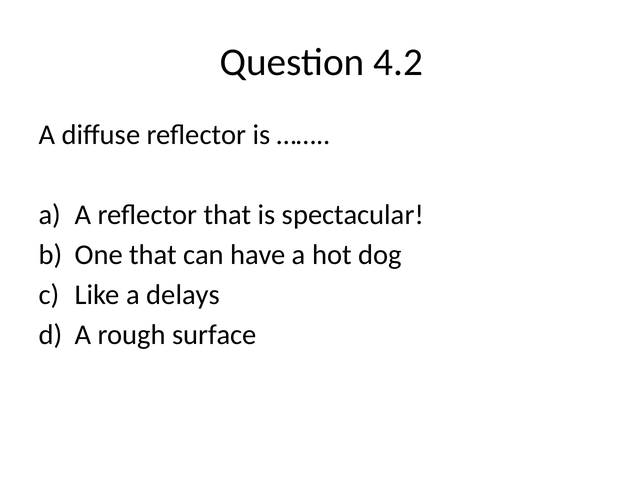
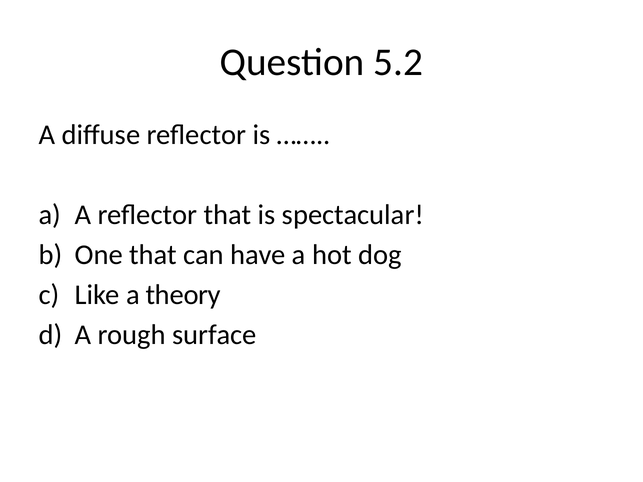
4.2: 4.2 -> 5.2
delays: delays -> theory
